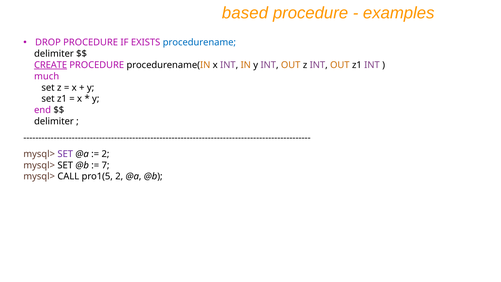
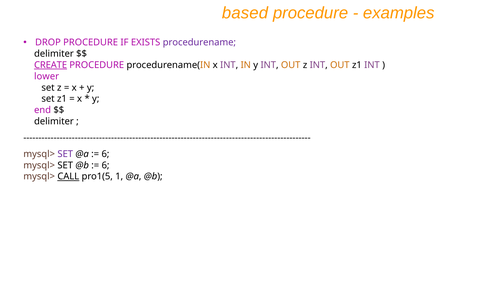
procedurename colour: blue -> purple
much: much -> lower
2 at (105, 154): 2 -> 6
7 at (106, 165): 7 -> 6
CALL underline: none -> present
pro1(5 2: 2 -> 1
